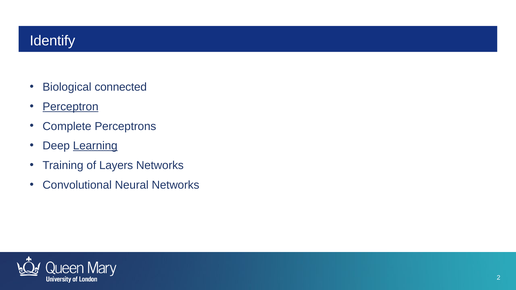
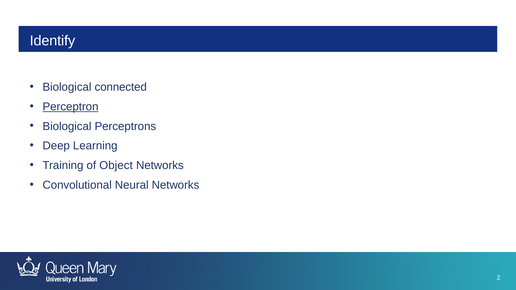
Complete at (67, 126): Complete -> Biological
Learning underline: present -> none
Layers: Layers -> Object
